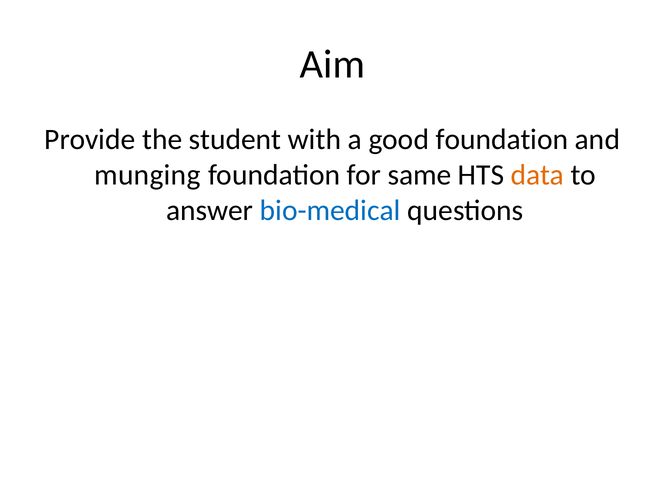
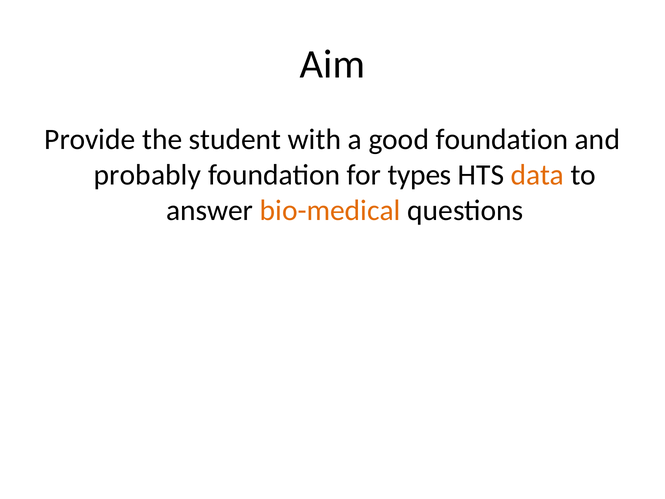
munging: munging -> probably
same: same -> types
bio-medical colour: blue -> orange
